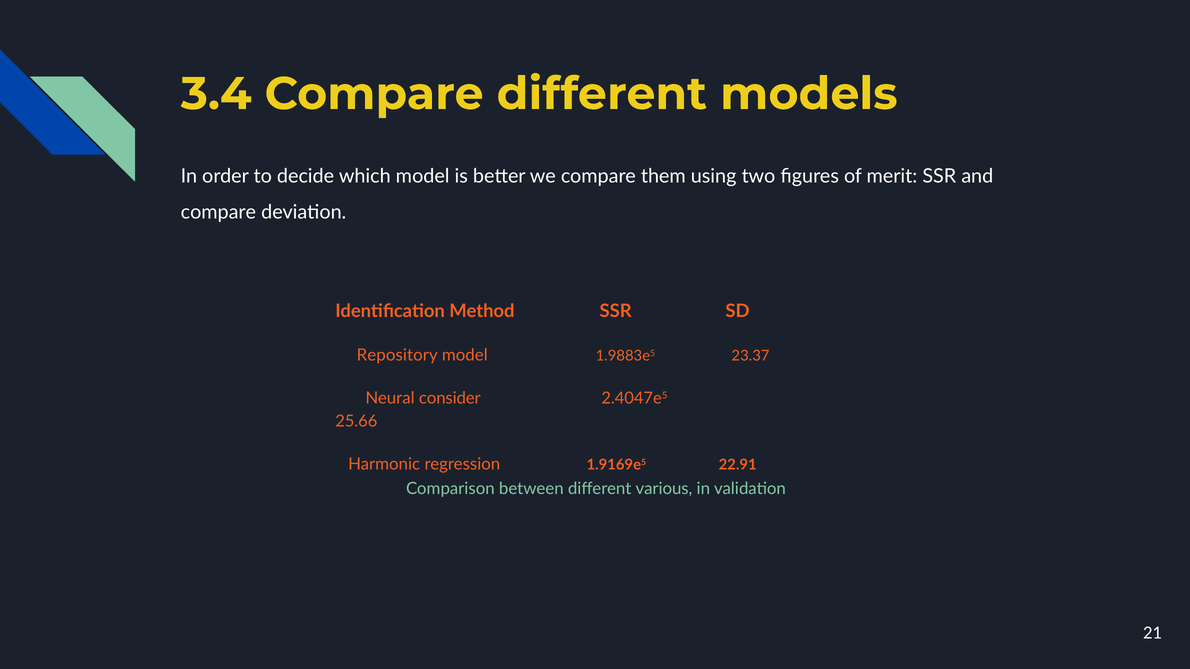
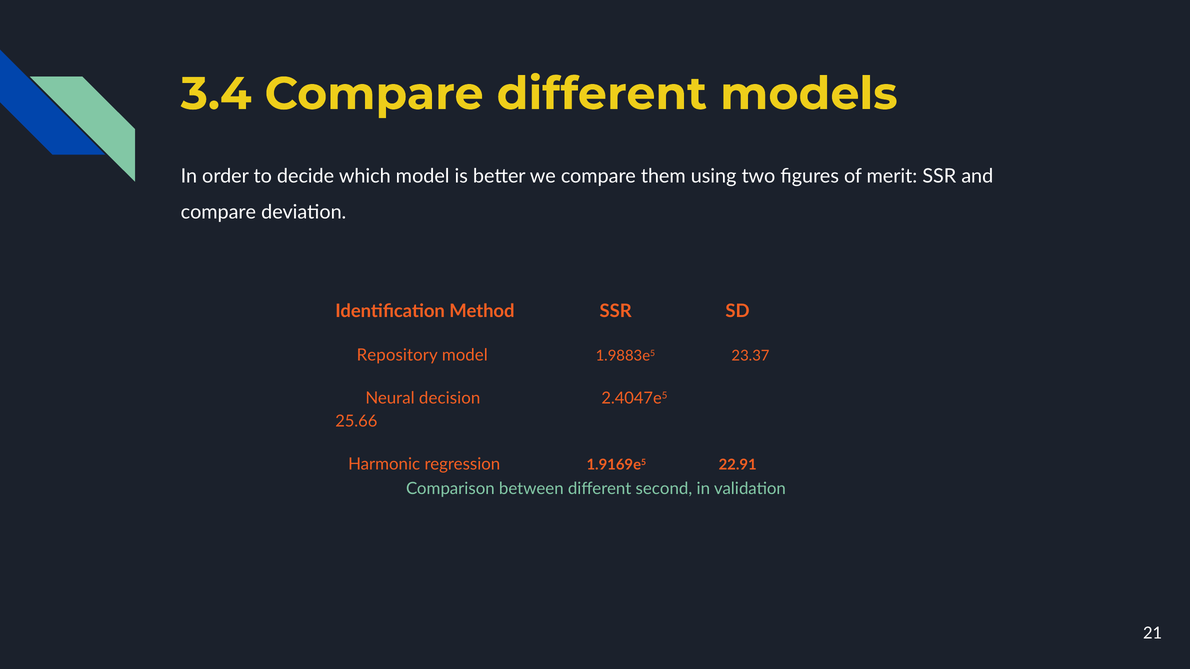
consider: consider -> decision
various: various -> second
